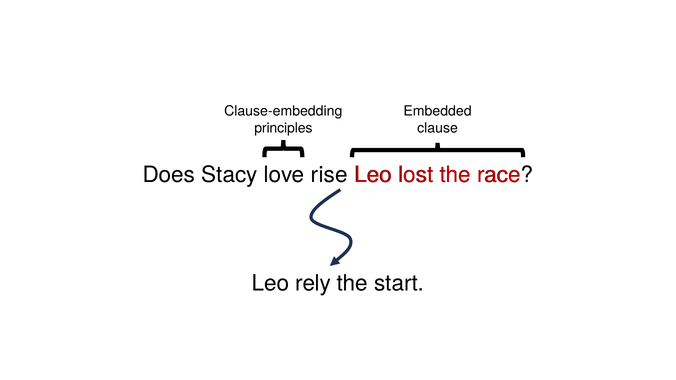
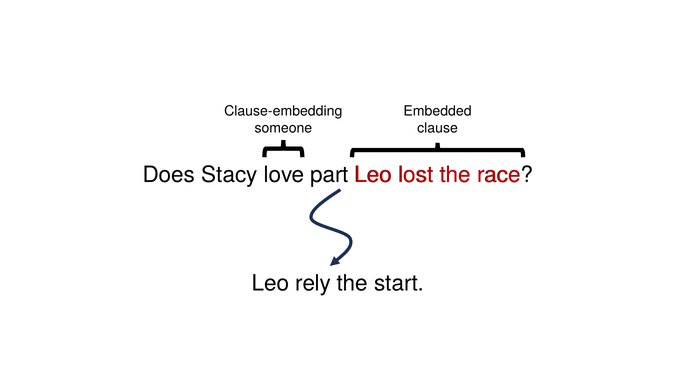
principles: principles -> someone
rise: rise -> part
